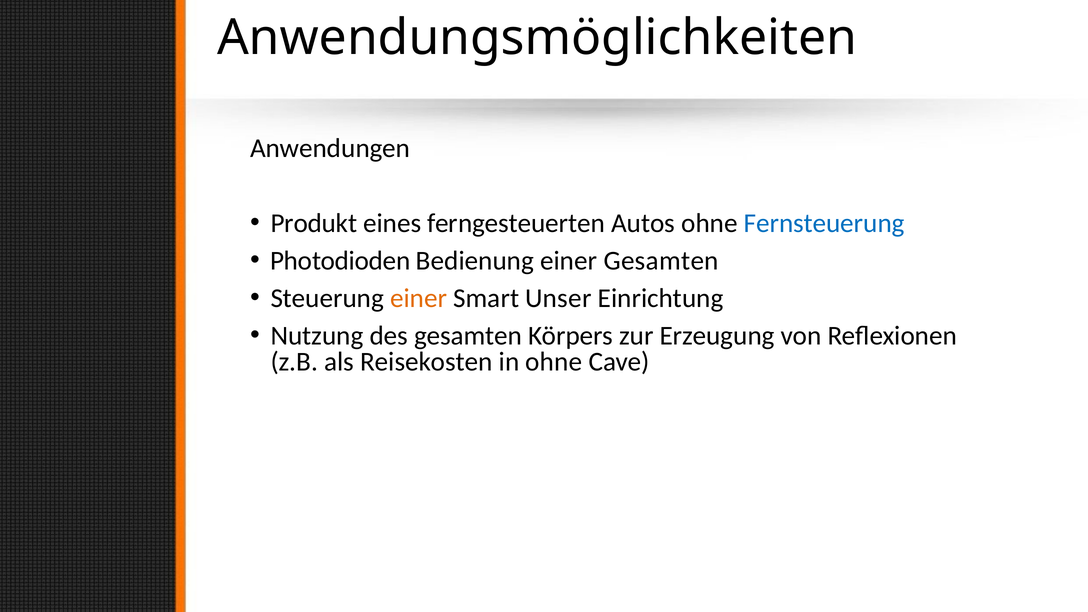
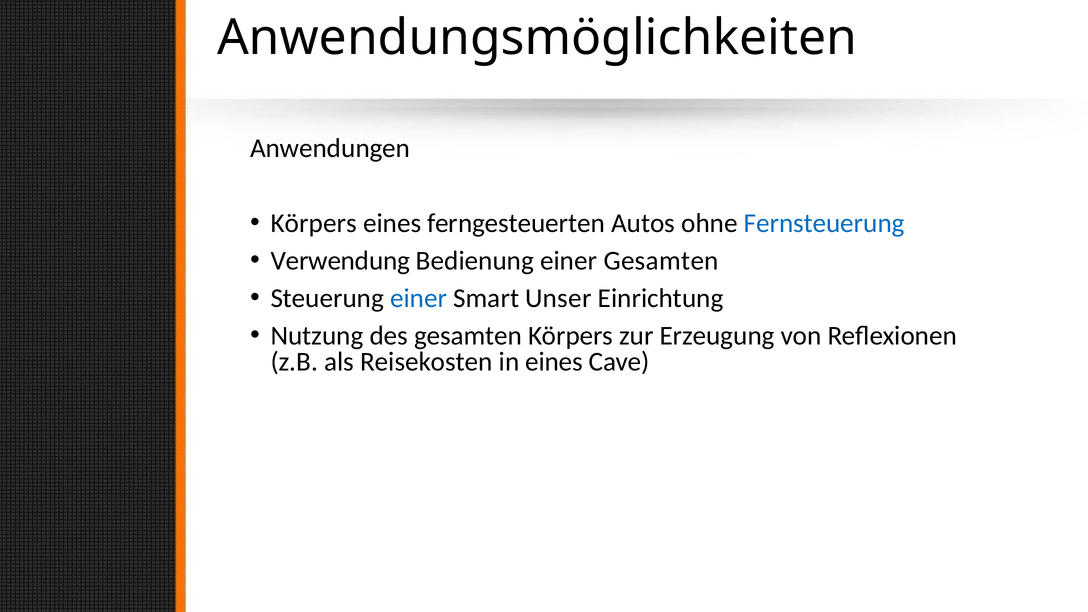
Produkt at (314, 223): Produkt -> Körpers
Photodioden: Photodioden -> Verwendung
einer at (419, 298) colour: orange -> blue
in ohne: ohne -> eines
